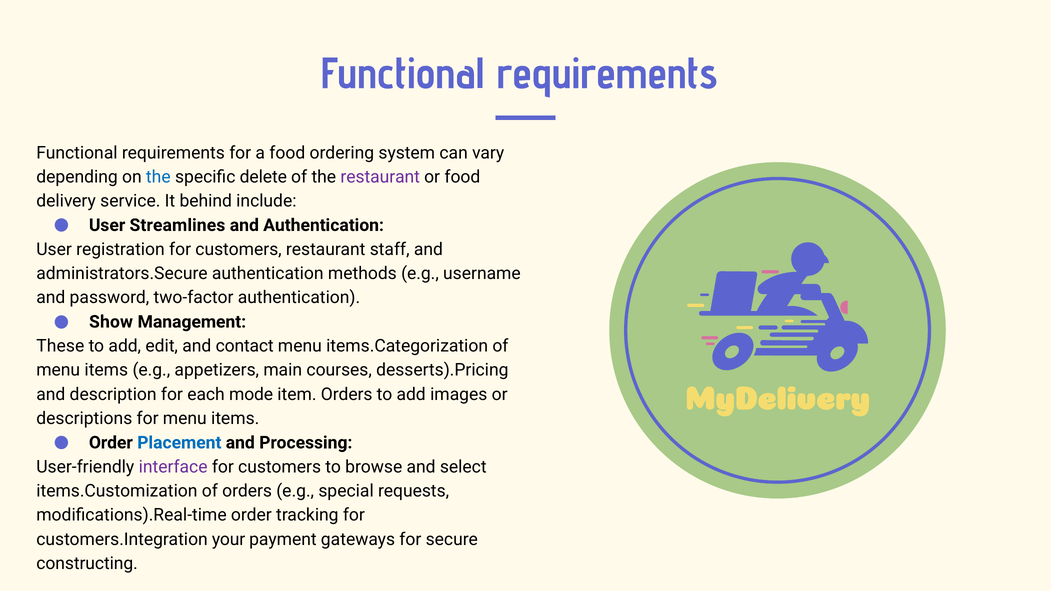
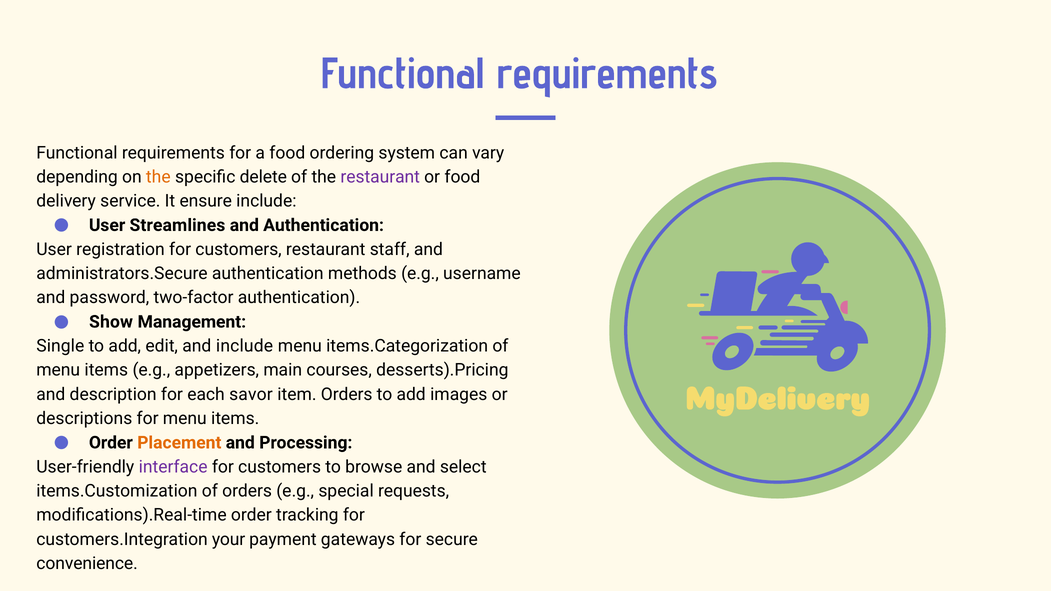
the at (158, 177) colour: blue -> orange
behind: behind -> ensure
These: These -> Single
and contact: contact -> include
mode: mode -> savor
Placement colour: blue -> orange
constructing: constructing -> convenience
